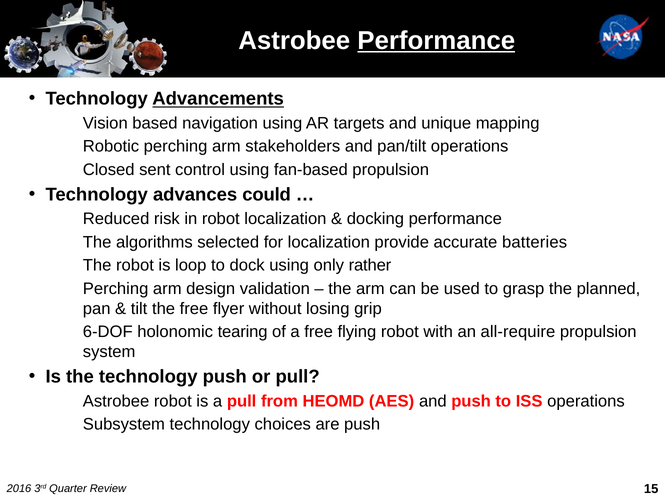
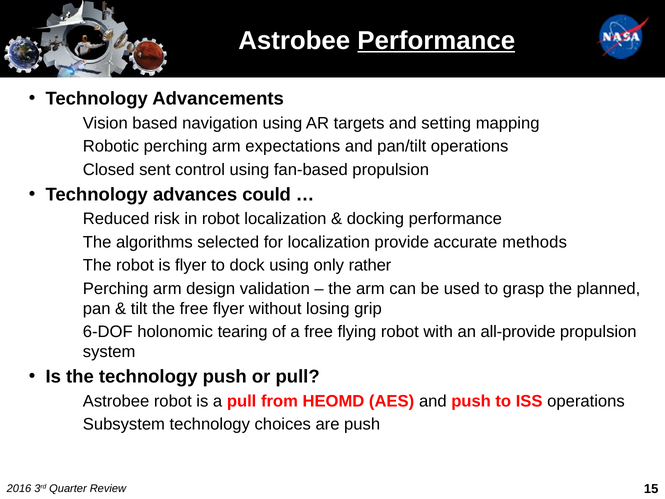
Advancements underline: present -> none
unique: unique -> setting
stakeholders: stakeholders -> expectations
batteries: batteries -> methods
is loop: loop -> flyer
all-require: all-require -> all-provide
